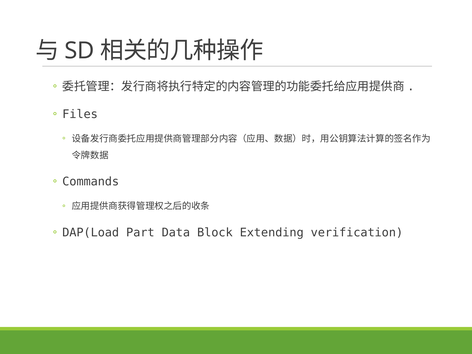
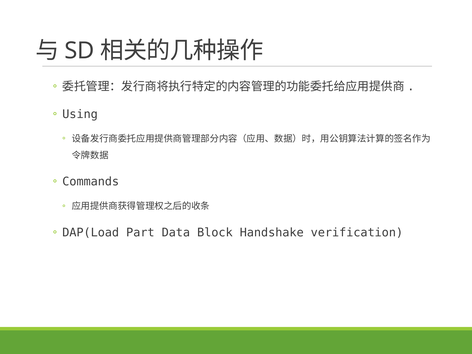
Files: Files -> Using
Extending: Extending -> Handshake
